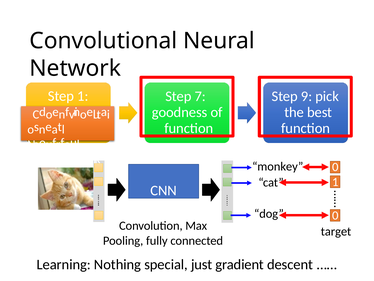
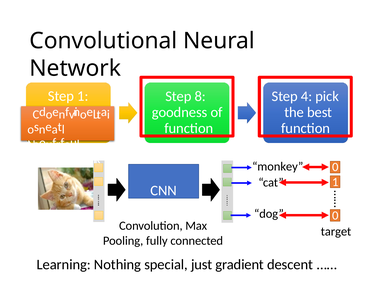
7: 7 -> 8
9: 9 -> 4
